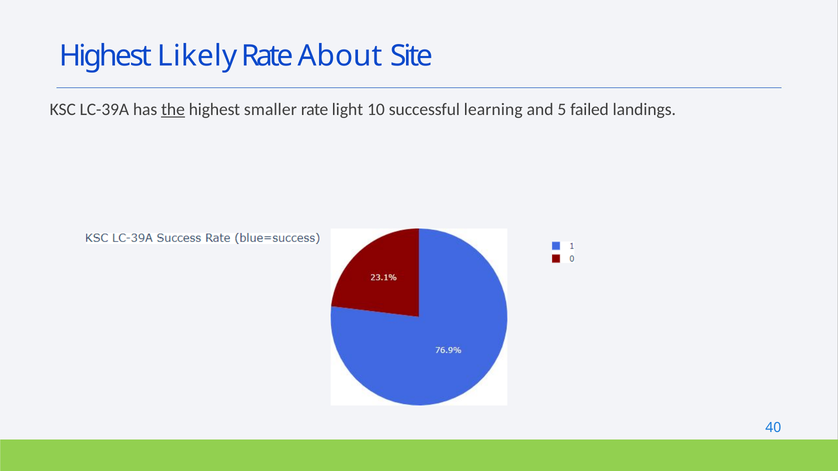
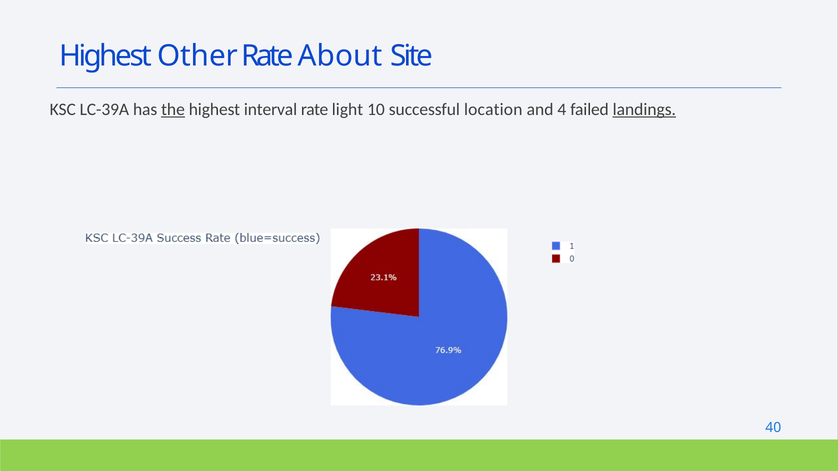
Likely: Likely -> Other
smaller: smaller -> interval
learning: learning -> location
5: 5 -> 4
landings underline: none -> present
